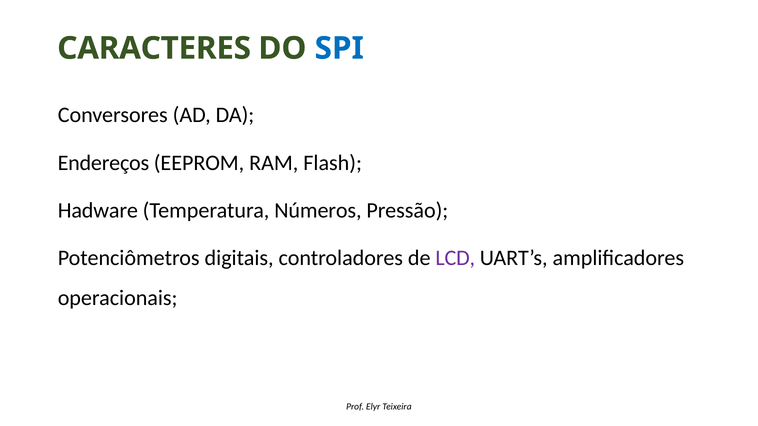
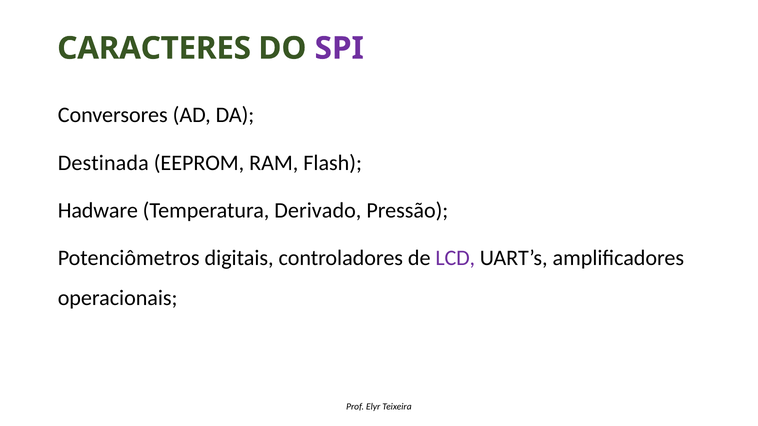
SPI colour: blue -> purple
Endereços: Endereços -> Destinada
Números: Números -> Derivado
